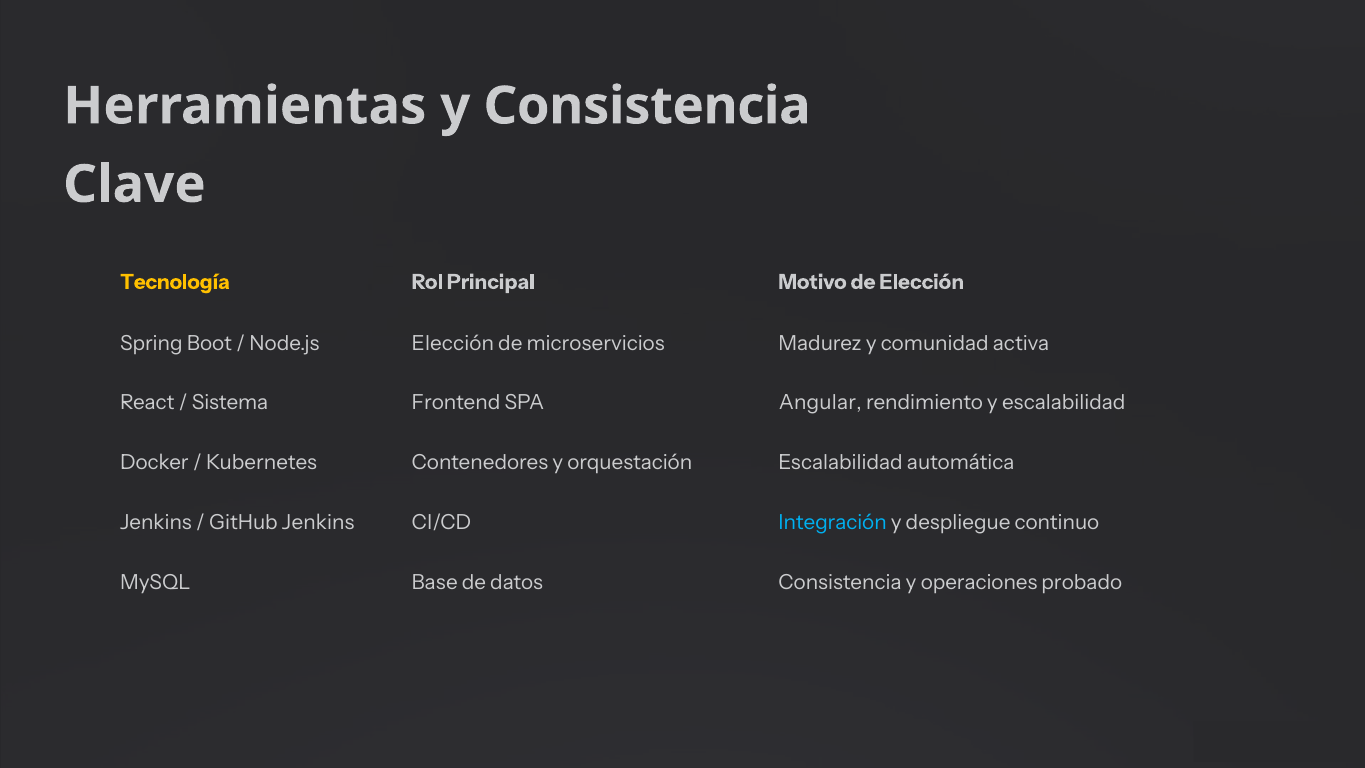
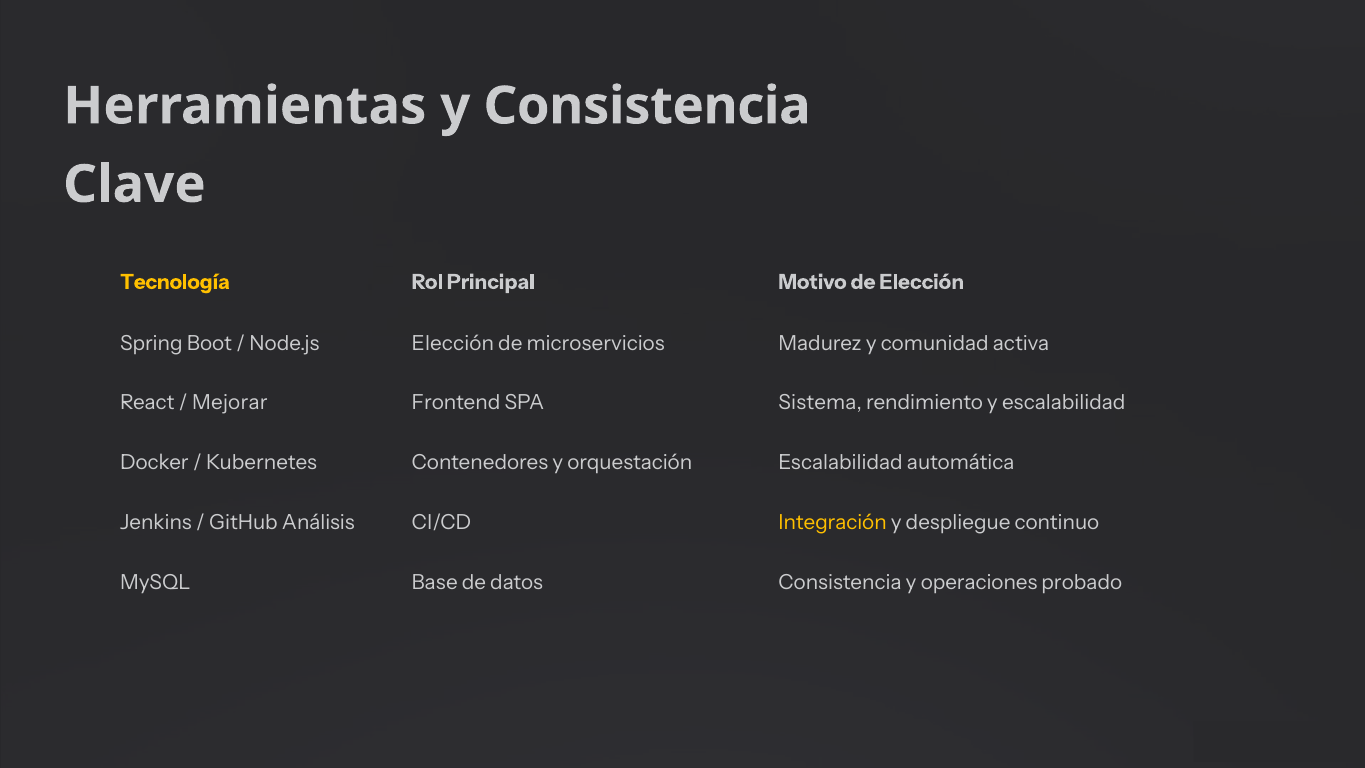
Sistema: Sistema -> Mejorar
Angular: Angular -> Sistema
GitHub Jenkins: Jenkins -> Análisis
Integración colour: light blue -> yellow
